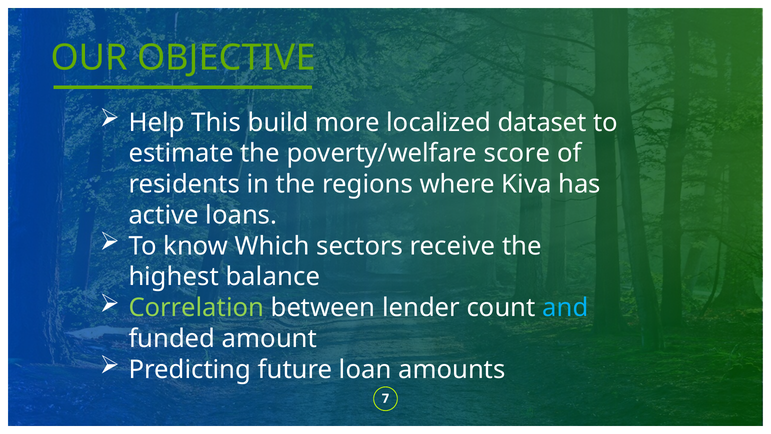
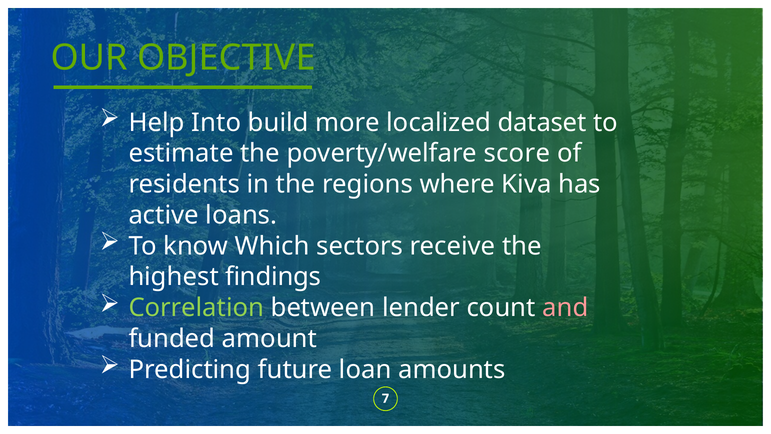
This: This -> Into
balance: balance -> findings
and colour: light blue -> pink
